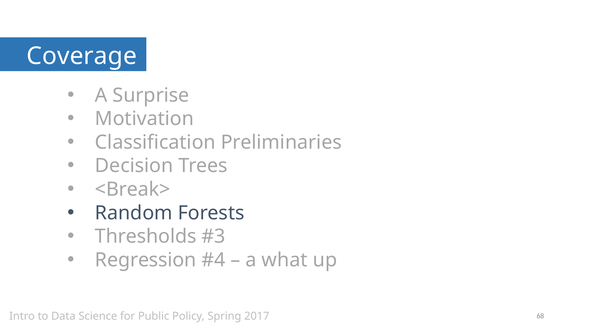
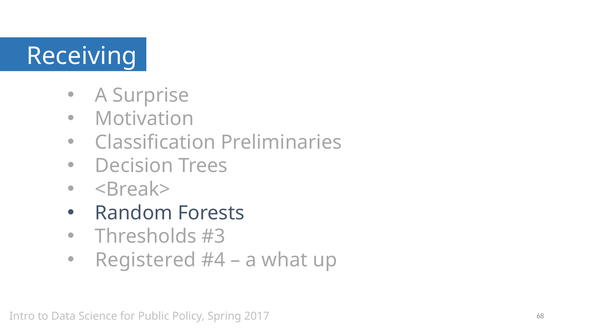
Coverage: Coverage -> Receiving
Regression: Regression -> Registered
